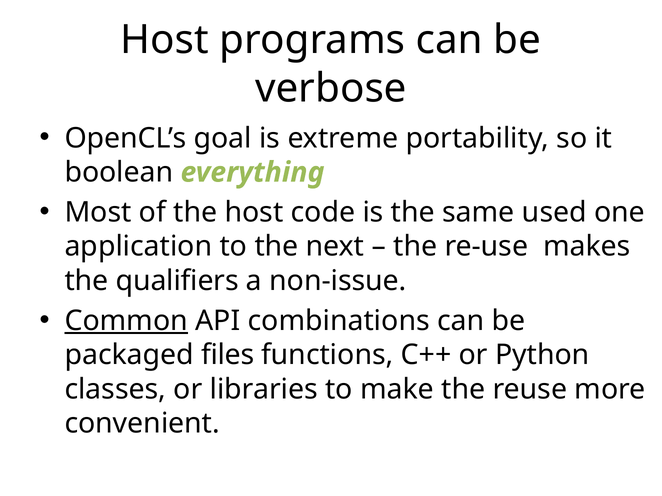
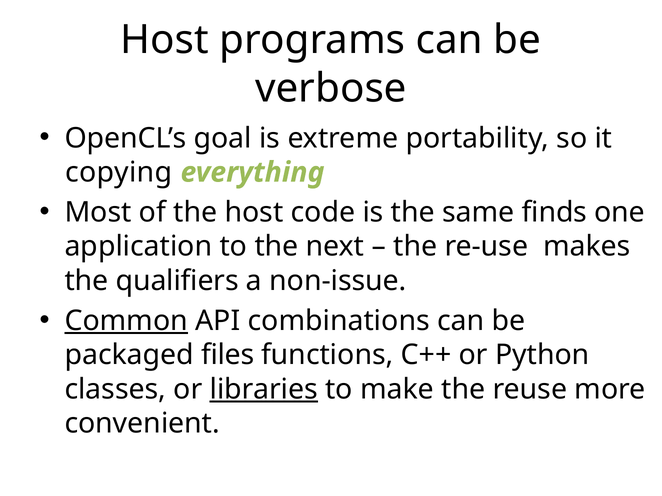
boolean: boolean -> copying
used: used -> finds
libraries underline: none -> present
